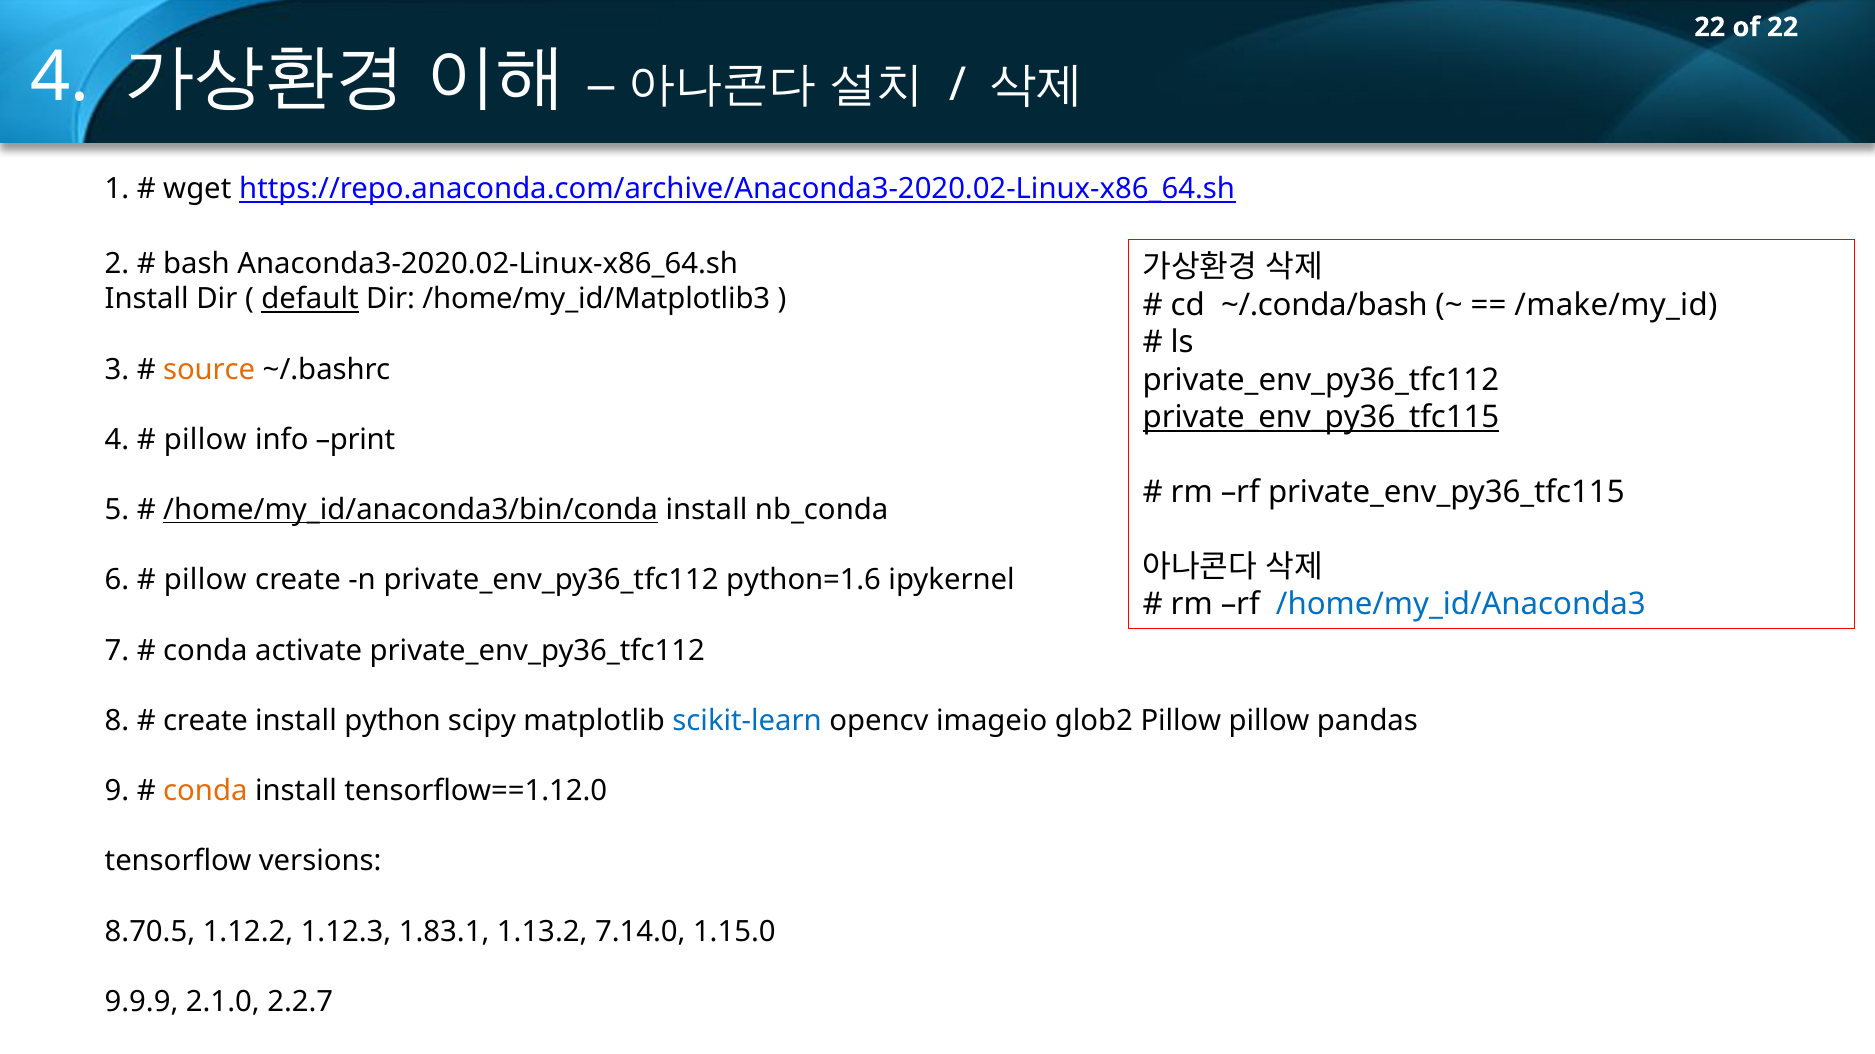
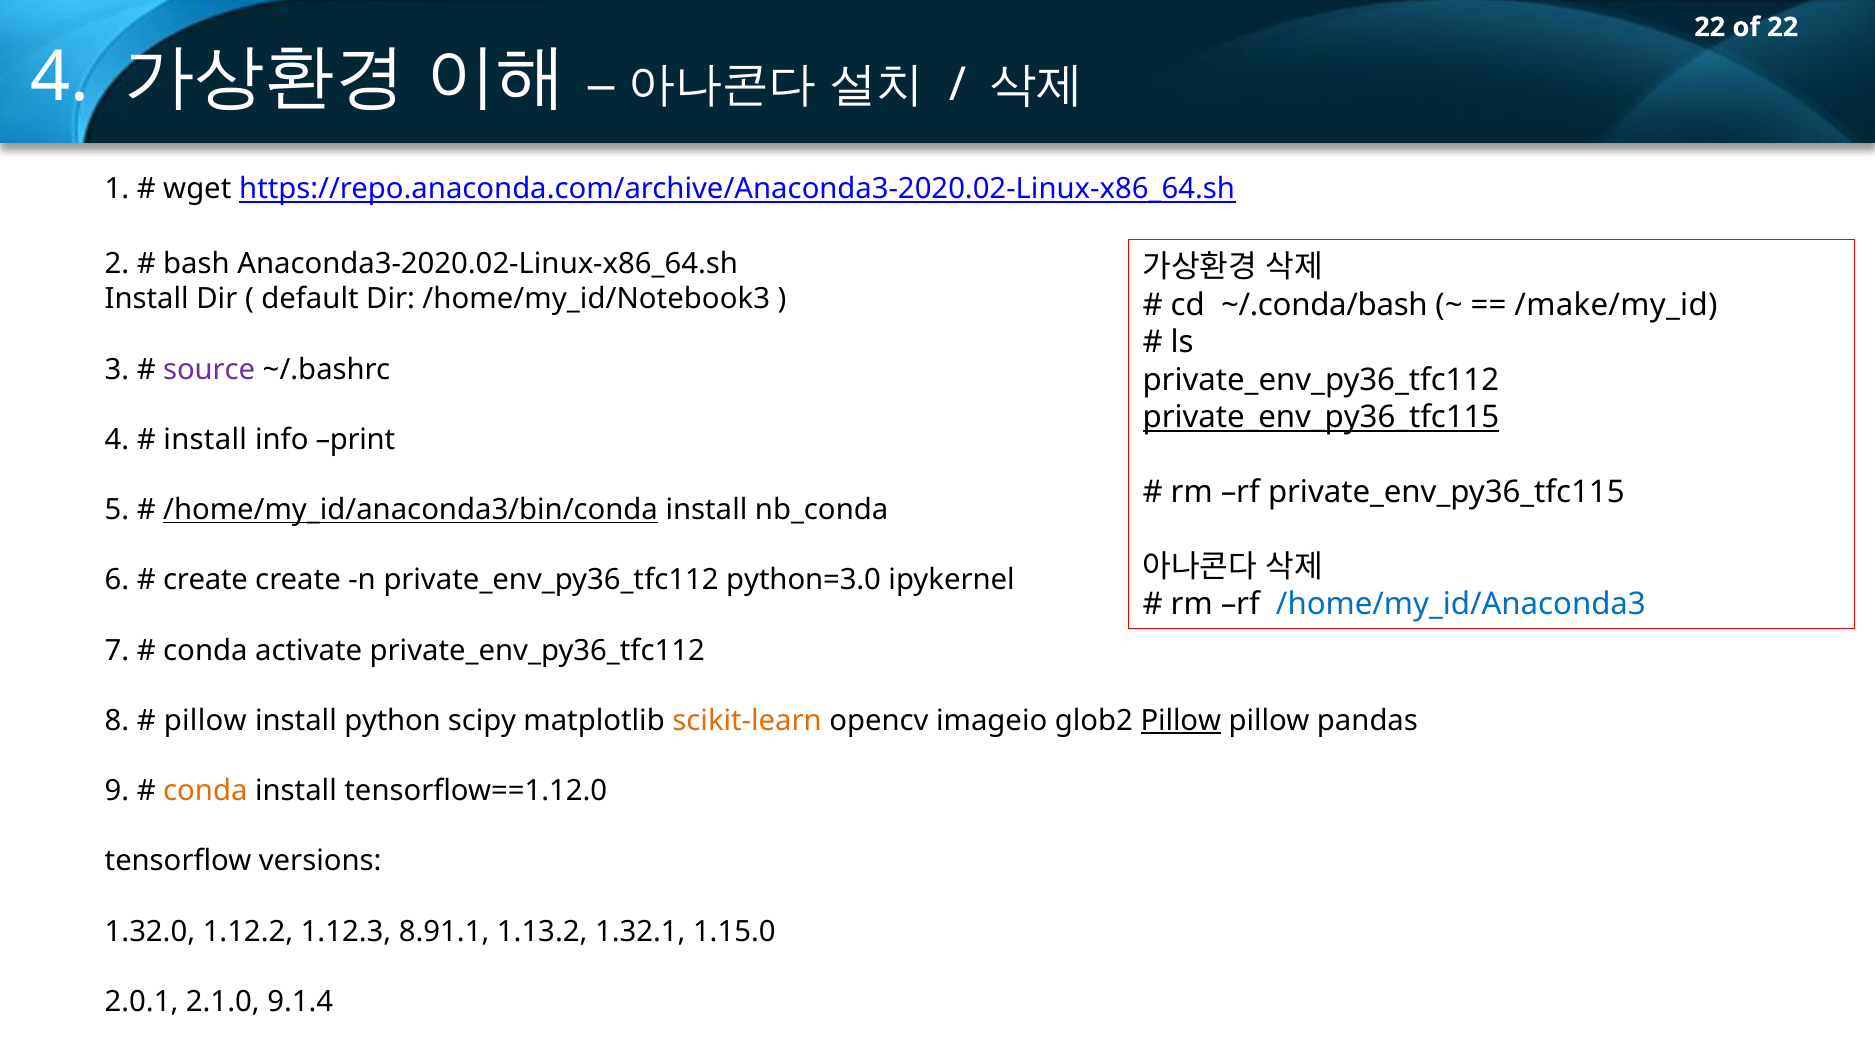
default underline: present -> none
/home/my_id/Matplotlib3: /home/my_id/Matplotlib3 -> /home/my_id/Notebook3
source colour: orange -> purple
pillow at (205, 440): pillow -> install
pillow at (205, 581): pillow -> create
python=1.6: python=1.6 -> python=3.0
create at (205, 721): create -> pillow
scikit-learn colour: blue -> orange
Pillow at (1181, 721) underline: none -> present
8.70.5: 8.70.5 -> 1.32.0
1.83.1: 1.83.1 -> 8.91.1
7.14.0: 7.14.0 -> 1.32.1
9.9.9: 9.9.9 -> 2.0.1
2.2.7: 2.2.7 -> 9.1.4
